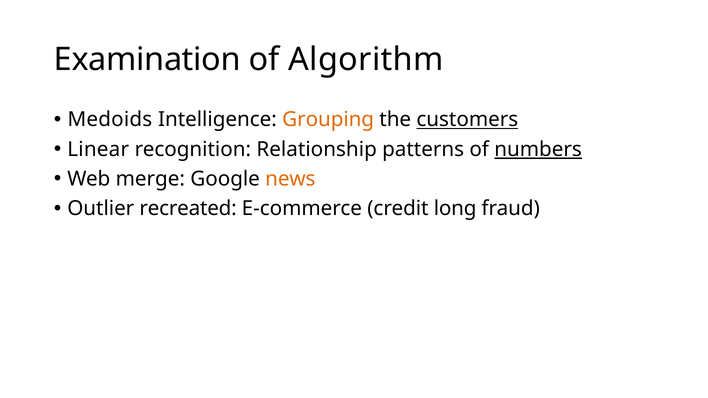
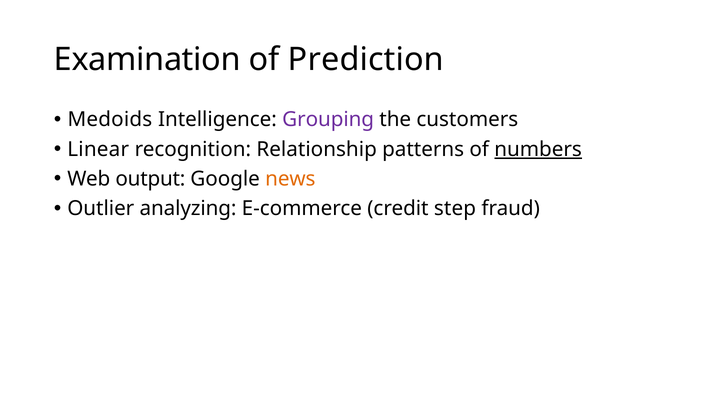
Algorithm: Algorithm -> Prediction
Grouping colour: orange -> purple
customers underline: present -> none
merge: merge -> output
recreated: recreated -> analyzing
long: long -> step
